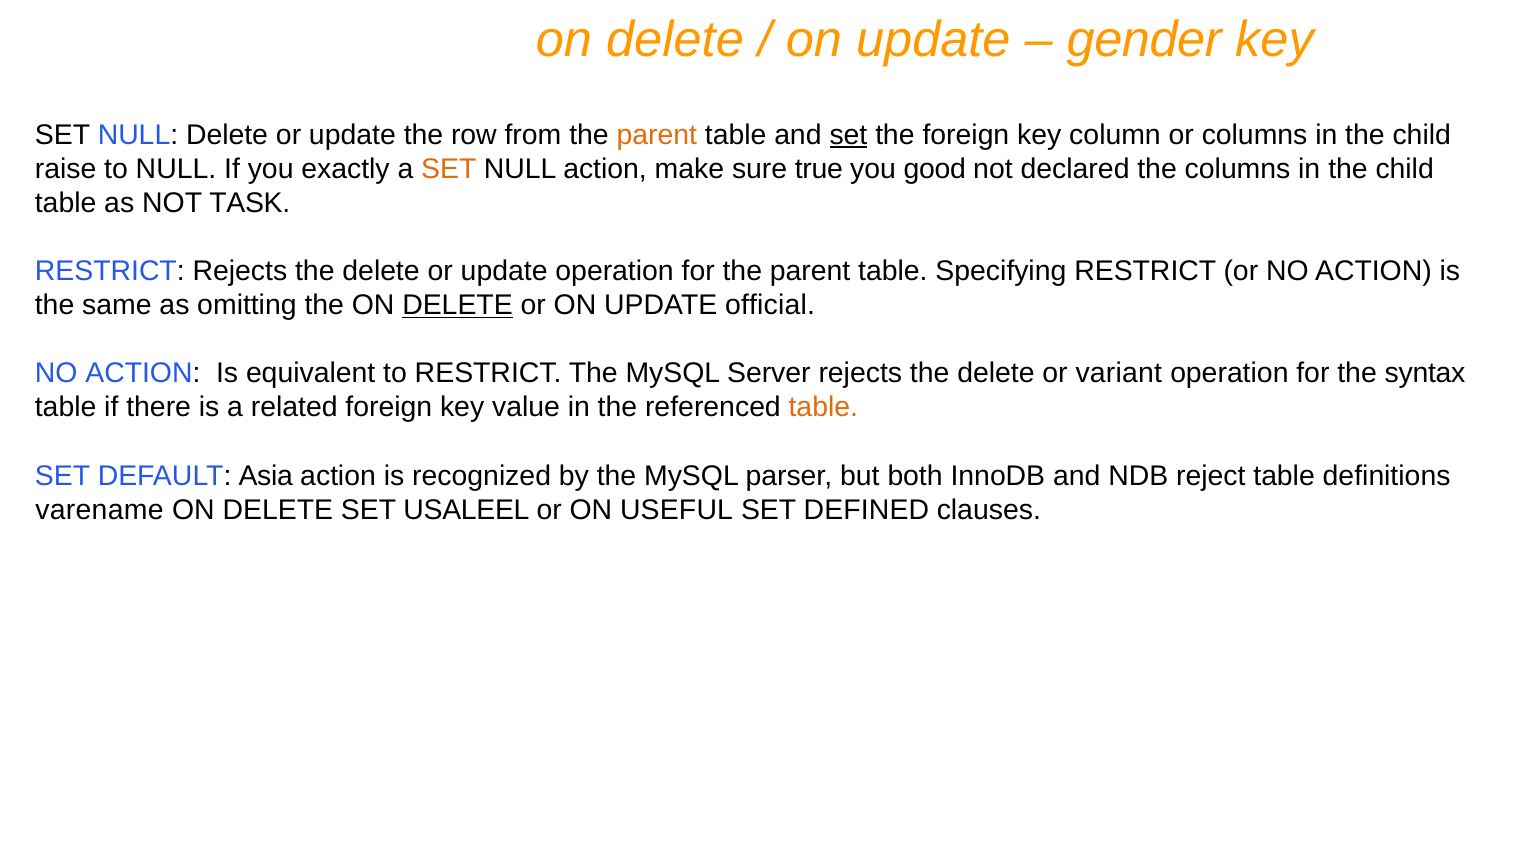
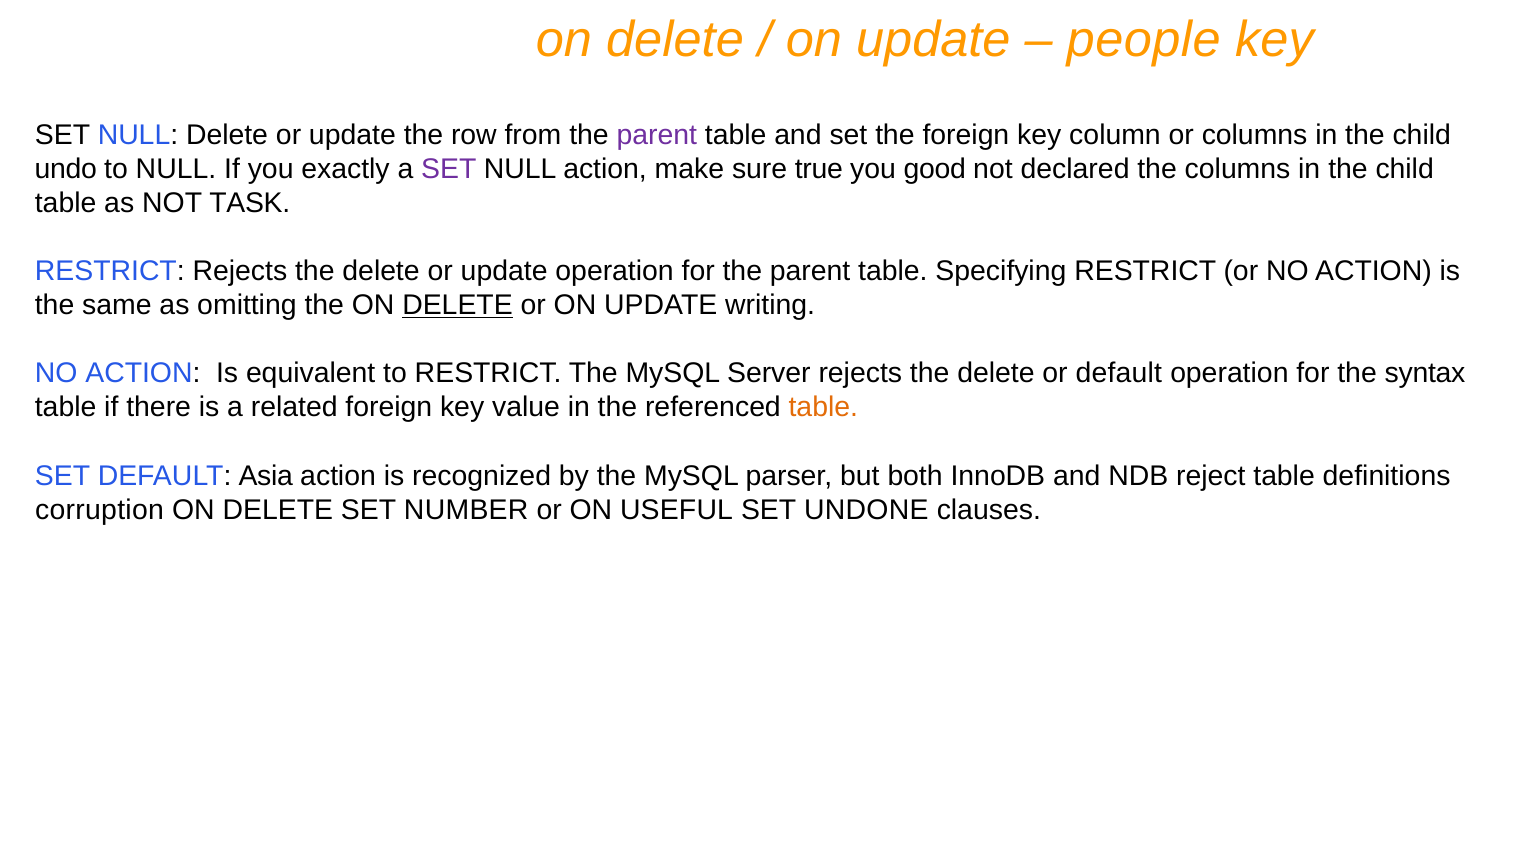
gender: gender -> people
parent at (657, 135) colour: orange -> purple
set at (848, 135) underline: present -> none
raise: raise -> undo
SET at (449, 169) colour: orange -> purple
official: official -> writing
or variant: variant -> default
varename: varename -> corruption
USALEEL: USALEEL -> NUMBER
DEFINED: DEFINED -> UNDONE
